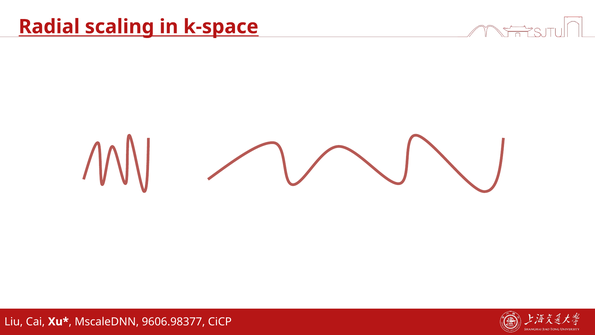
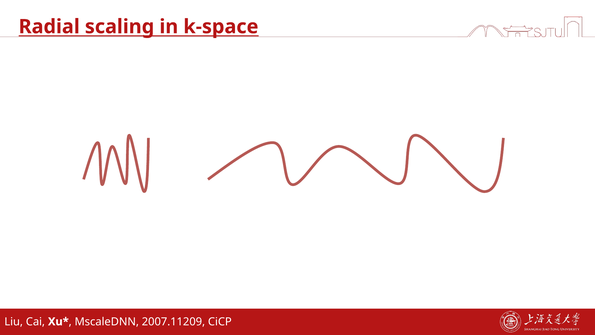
9606.98377: 9606.98377 -> 2007.11209
